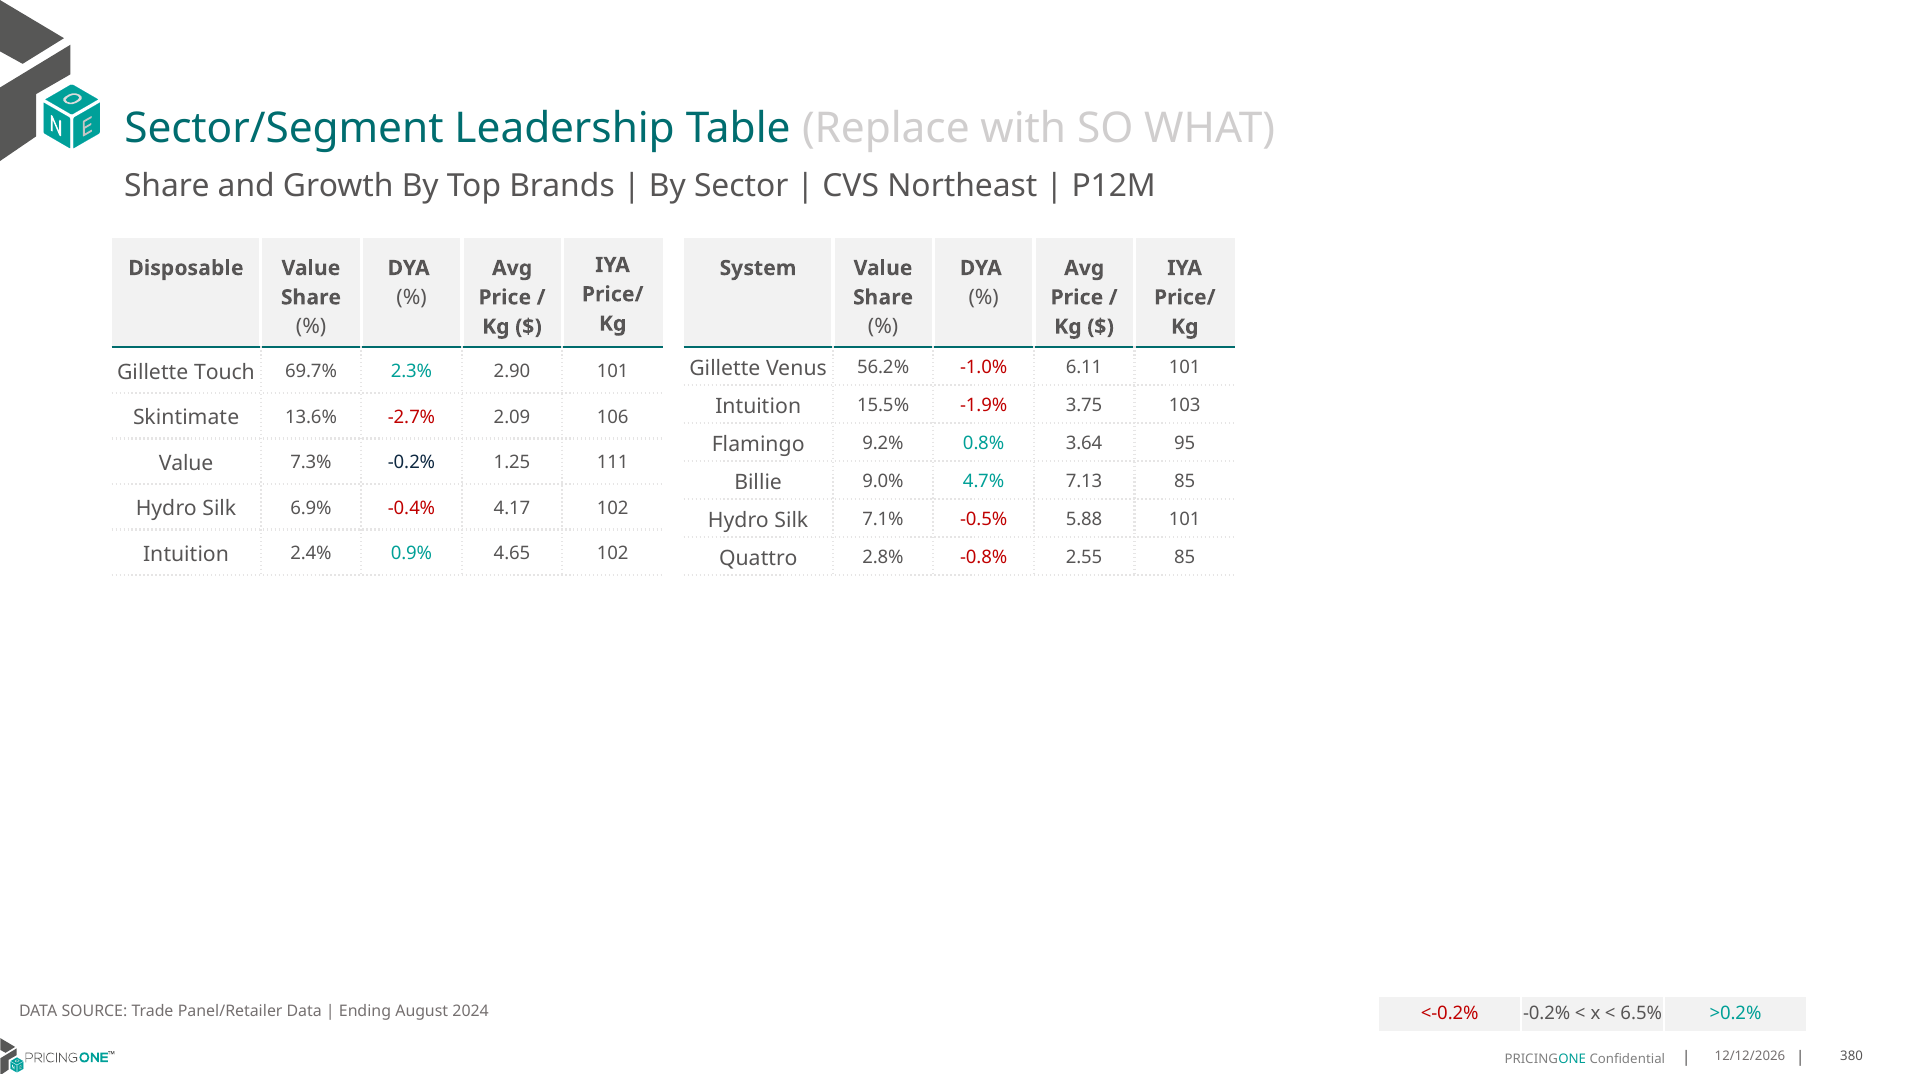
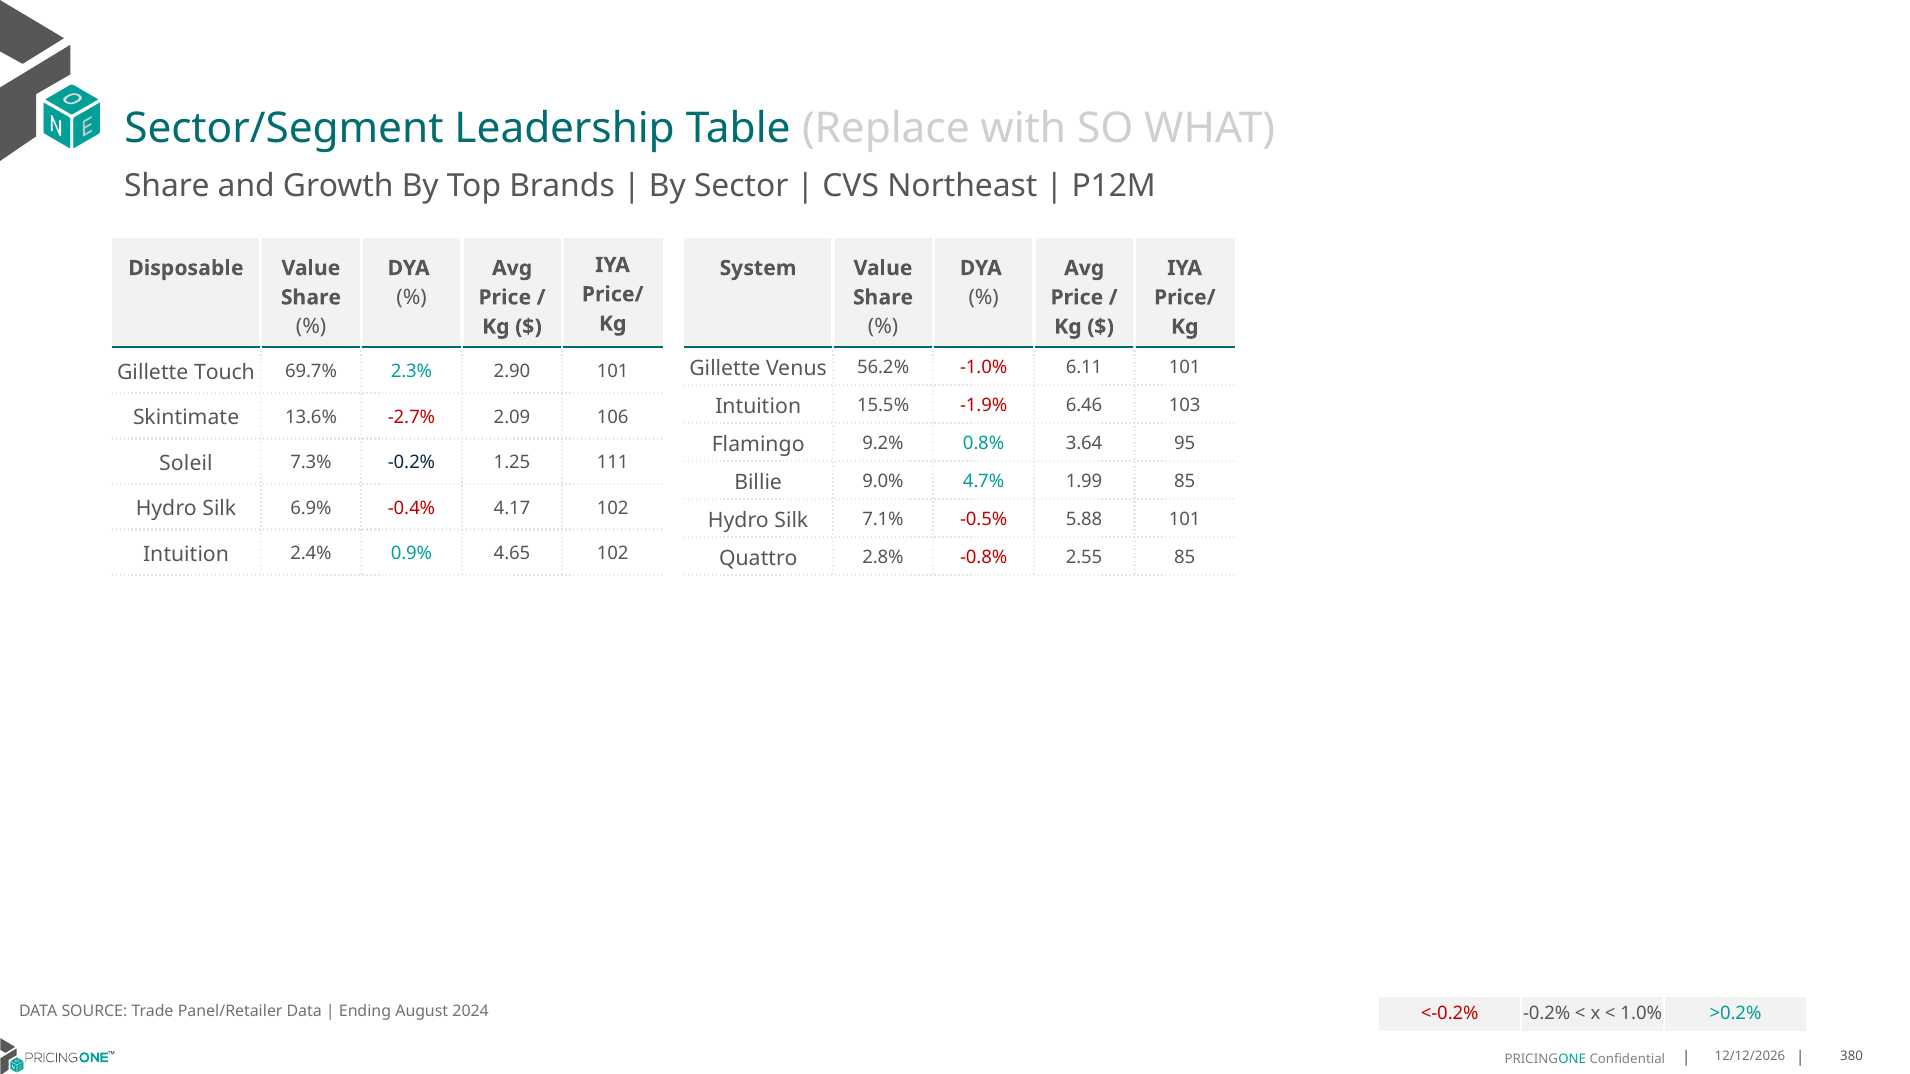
3.75: 3.75 -> 6.46
Value at (186, 463): Value -> Soleil
7.13: 7.13 -> 1.99
6.5%: 6.5% -> 1.0%
